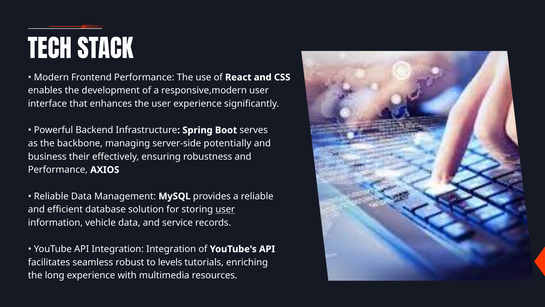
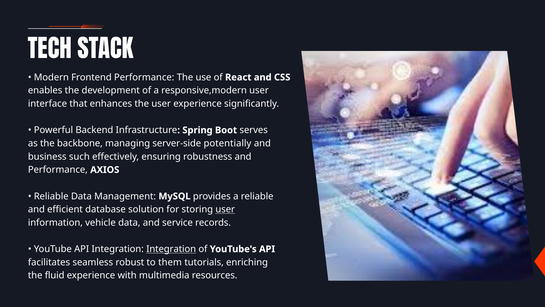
their: their -> such
Integration at (171, 249) underline: none -> present
levels: levels -> them
long: long -> fluid
